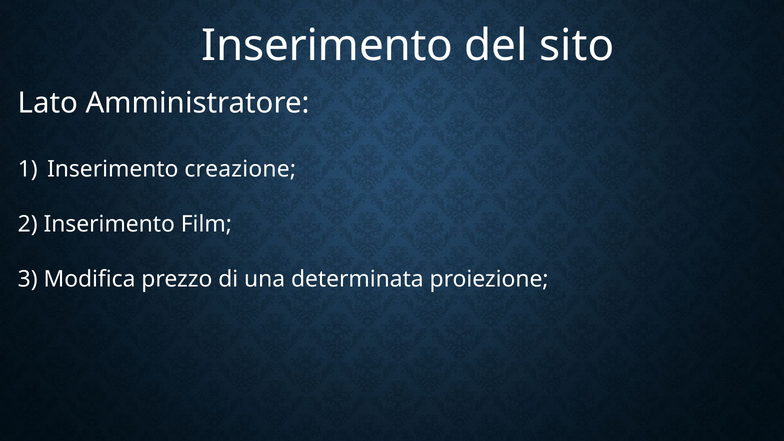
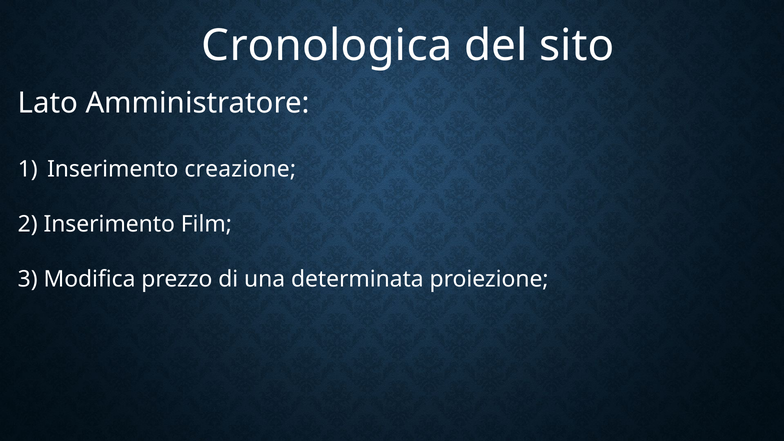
Inserimento at (327, 46): Inserimento -> Cronologica
